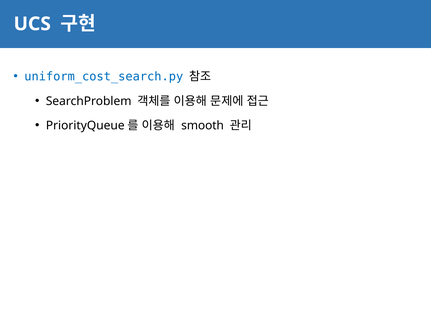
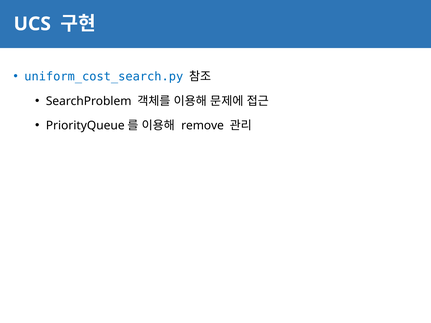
smooth: smooth -> remove
